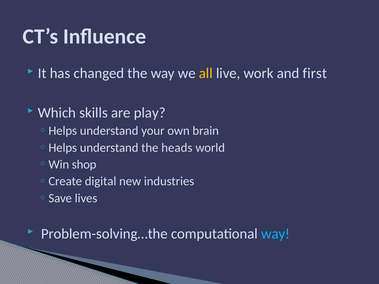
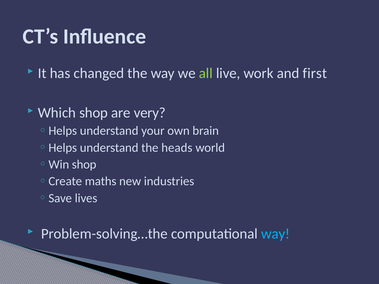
all colour: yellow -> light green
Which skills: skills -> shop
play: play -> very
digital: digital -> maths
